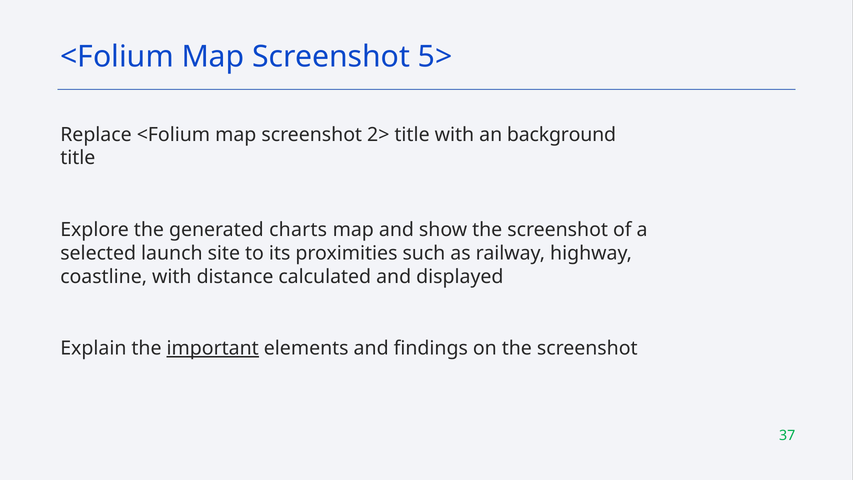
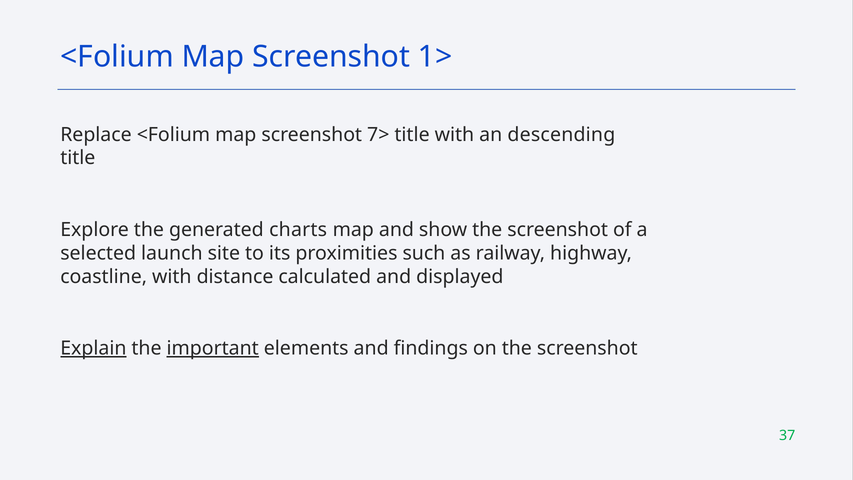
5>: 5> -> 1>
2>: 2> -> 7>
background: background -> descending
Explain underline: none -> present
